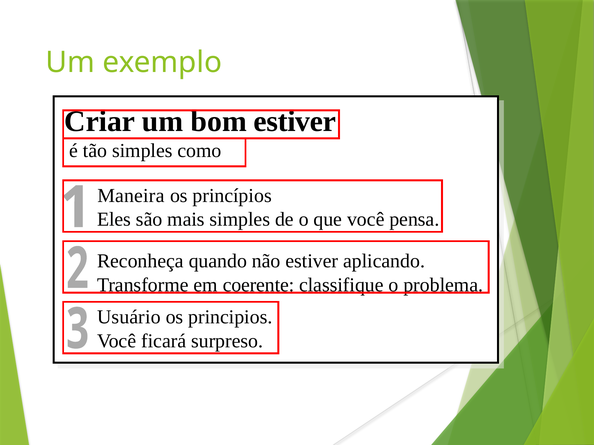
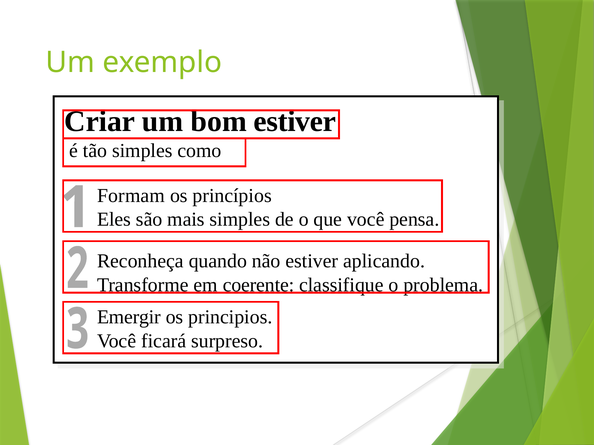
Maneira: Maneira -> Formam
Usuário: Usuário -> Emergir
